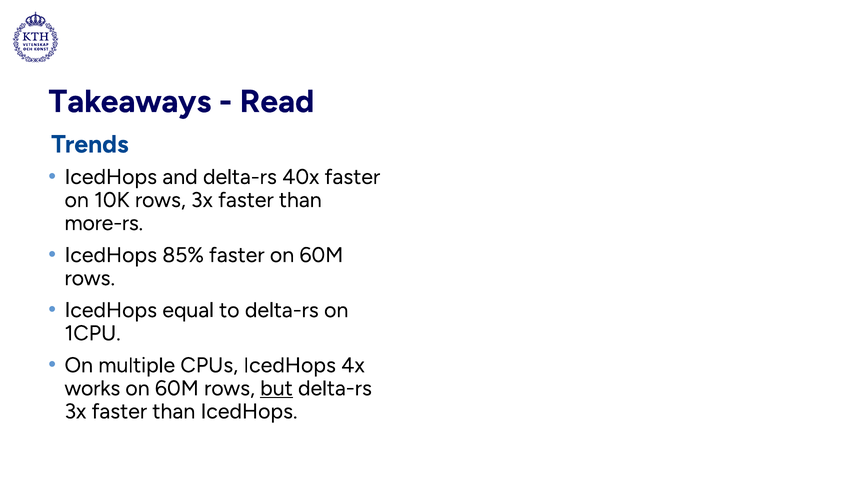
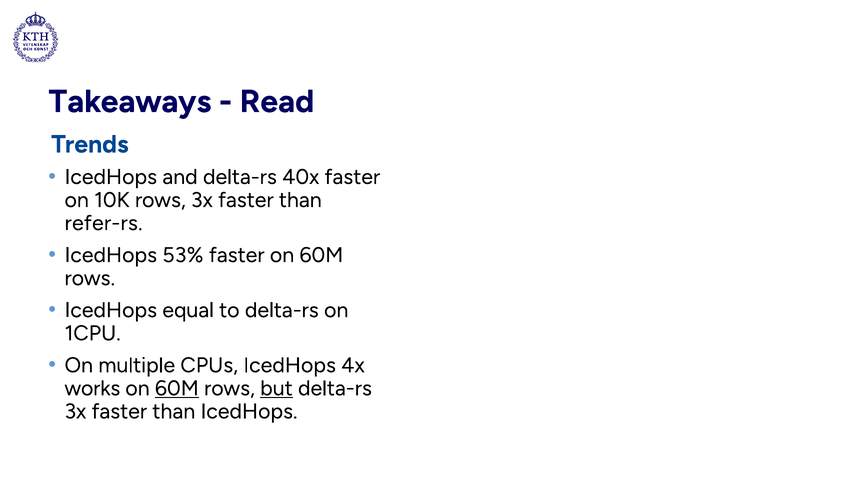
more-rs: more-rs -> refer-rs
85%: 85% -> 53%
60M at (177, 388) underline: none -> present
